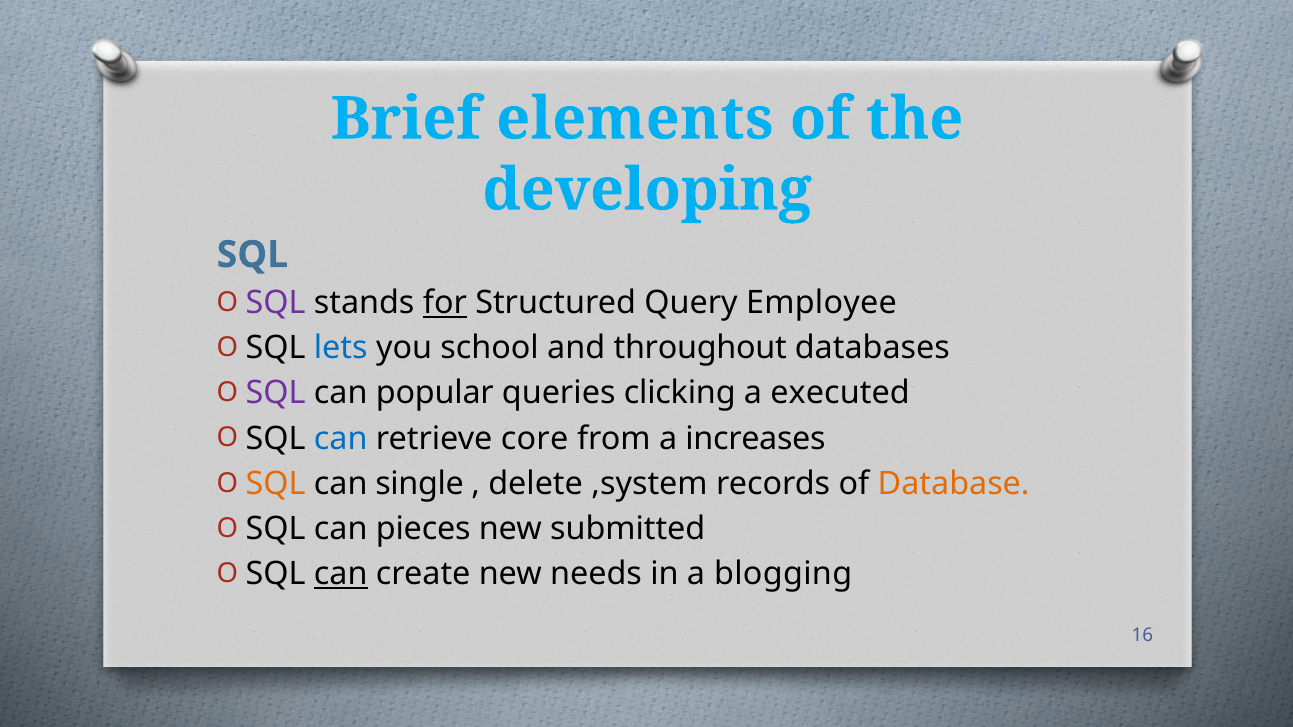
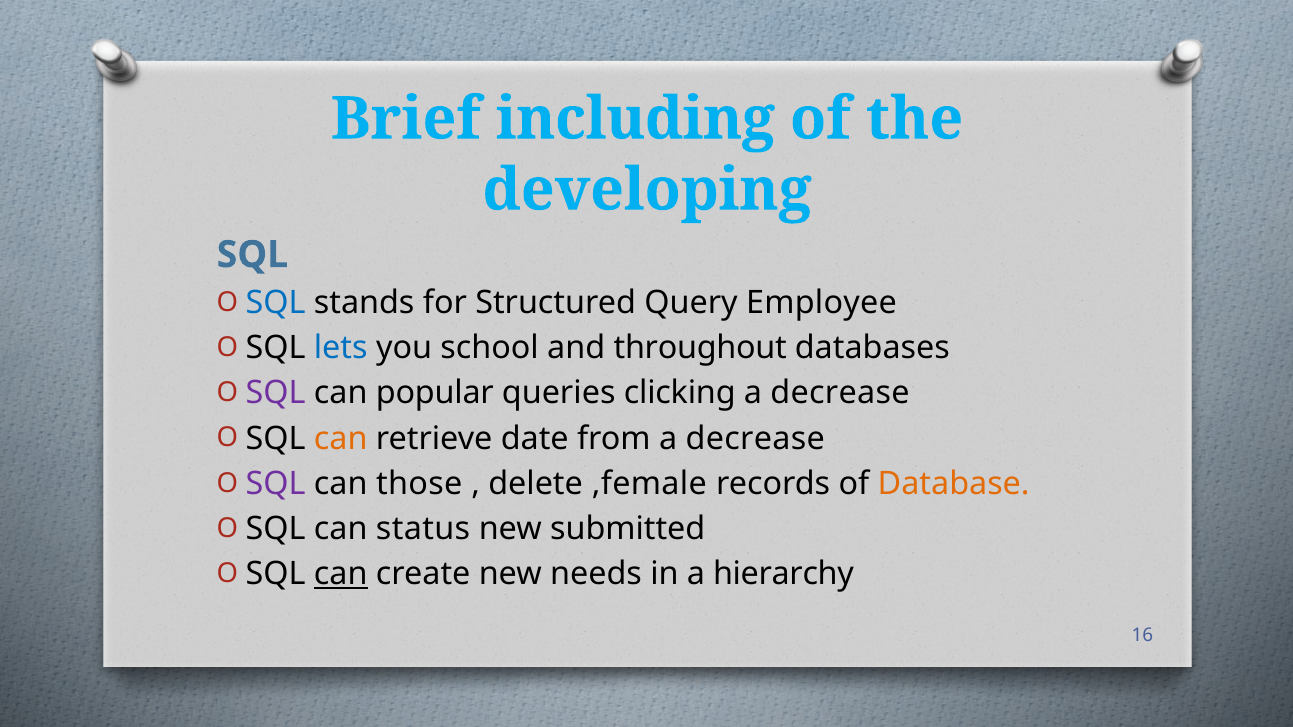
elements: elements -> including
SQL at (276, 303) colour: purple -> blue
for underline: present -> none
executed at (840, 393): executed -> decrease
can at (341, 439) colour: blue -> orange
core: core -> date
from a increases: increases -> decrease
SQL at (276, 484) colour: orange -> purple
single: single -> those
,system: ,system -> ,female
pieces: pieces -> status
blogging: blogging -> hierarchy
